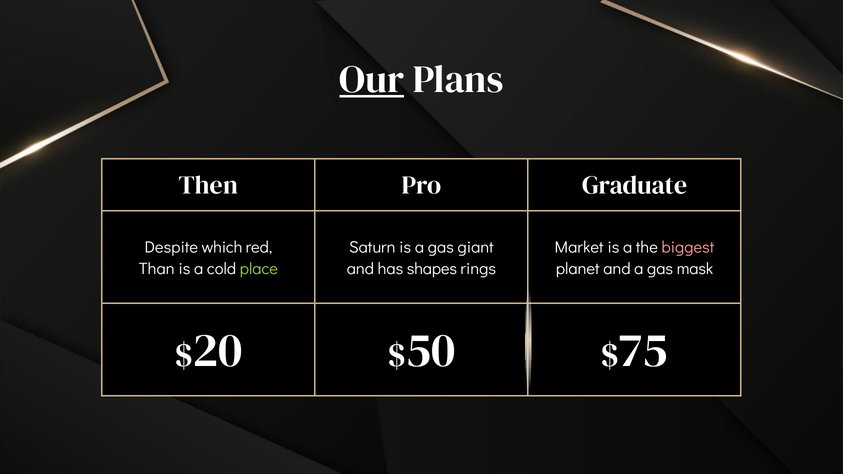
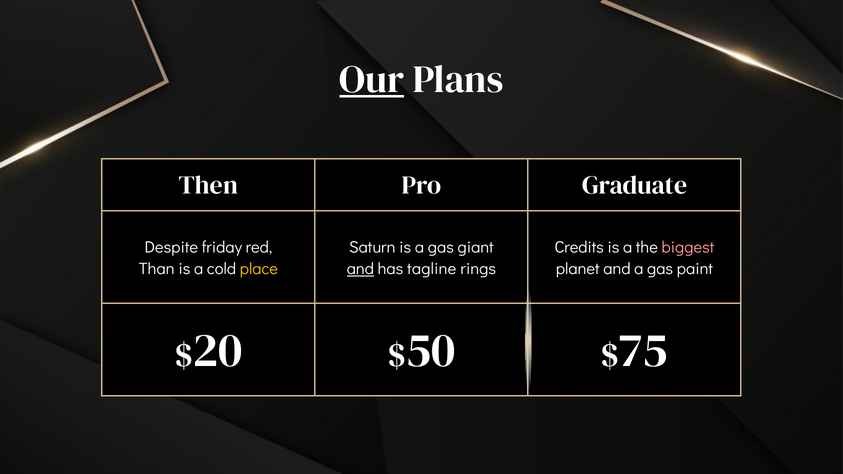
which: which -> friday
Market: Market -> Credits
place colour: light green -> yellow
and at (360, 269) underline: none -> present
shapes: shapes -> tagline
mask: mask -> paint
